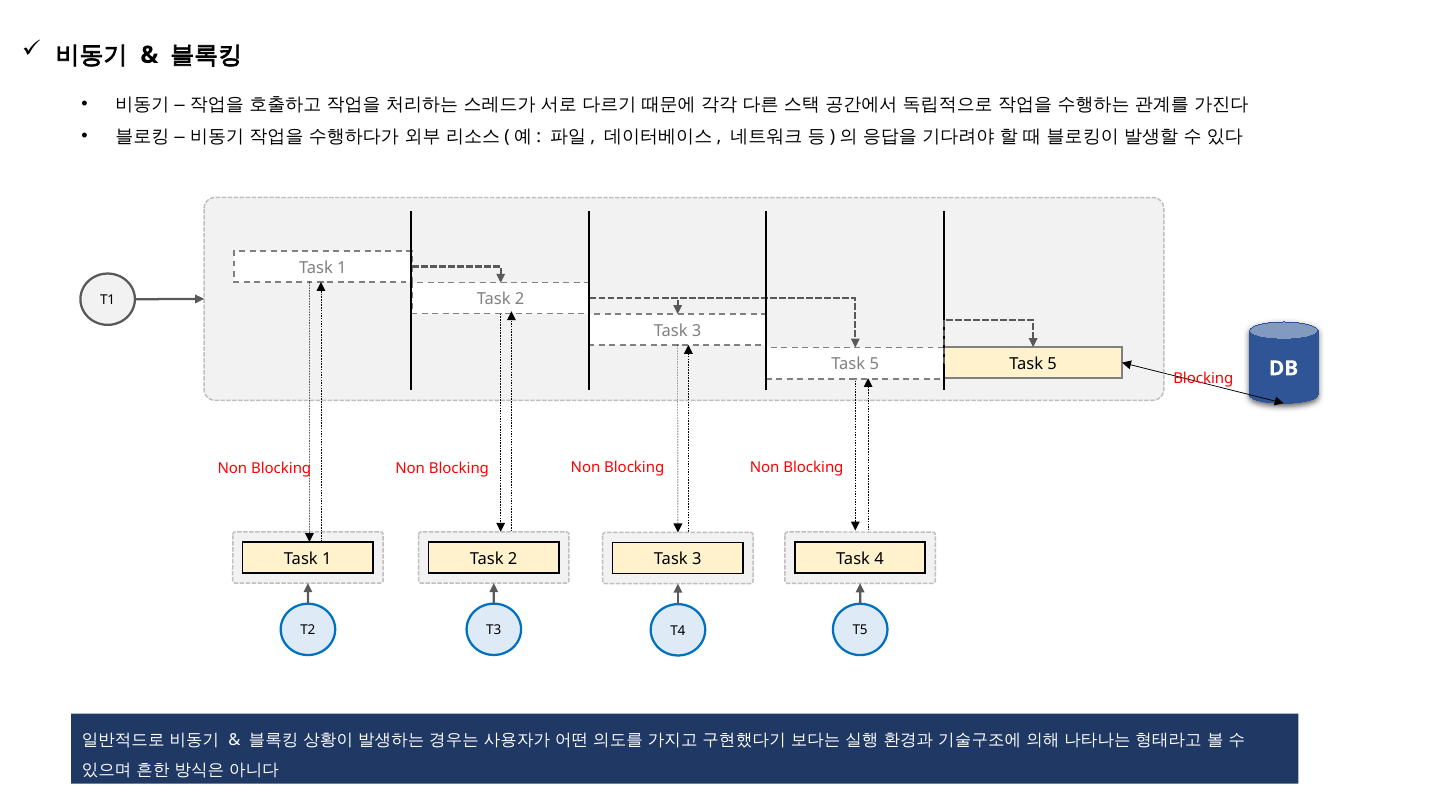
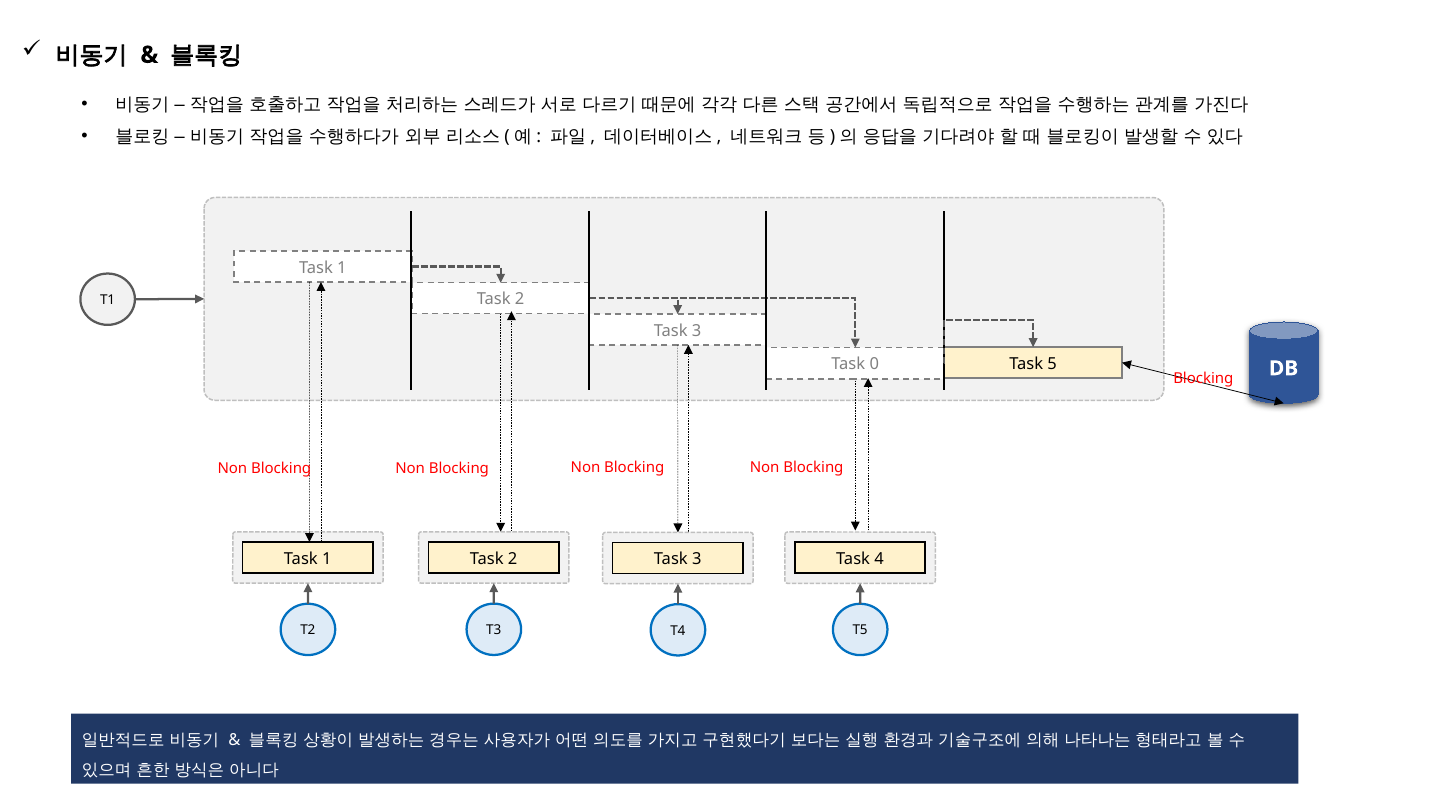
5 at (874, 365): 5 -> 0
